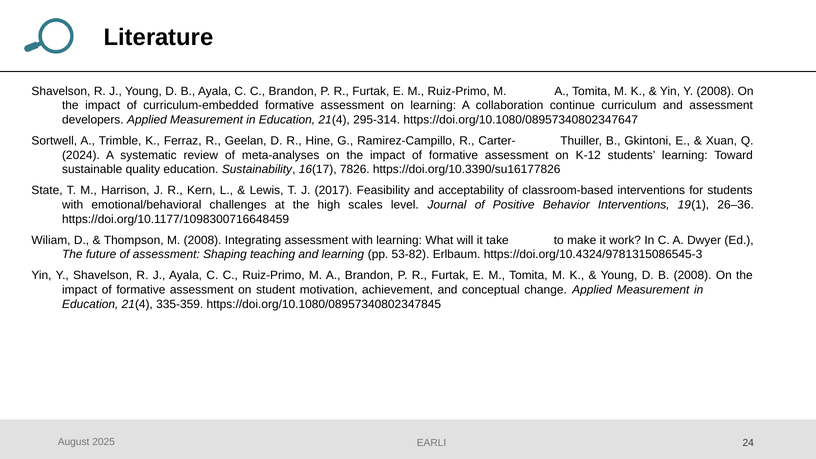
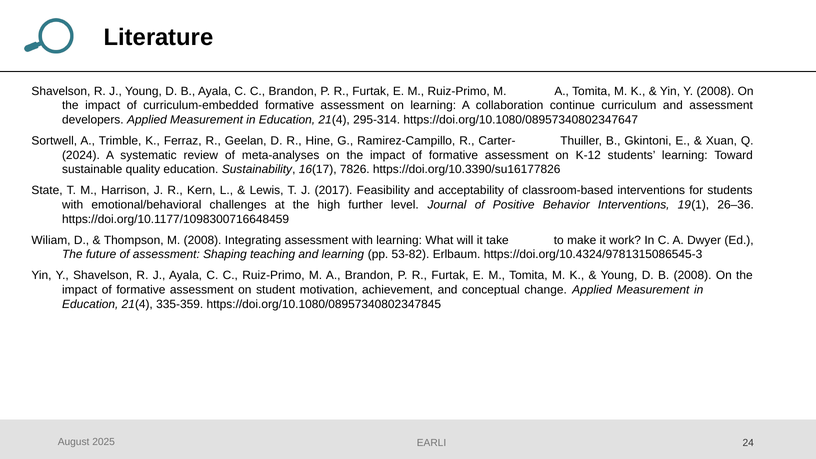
scales: scales -> further
